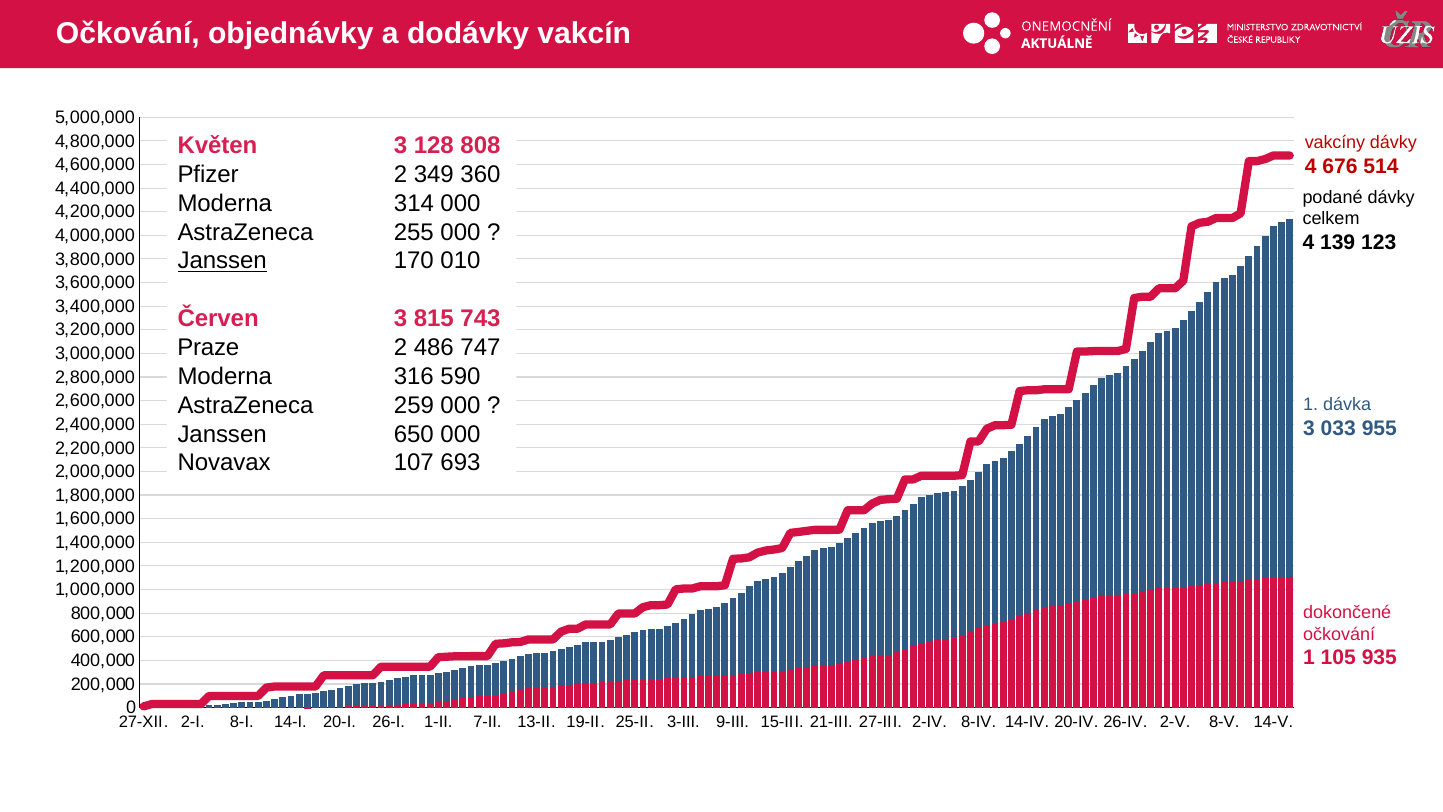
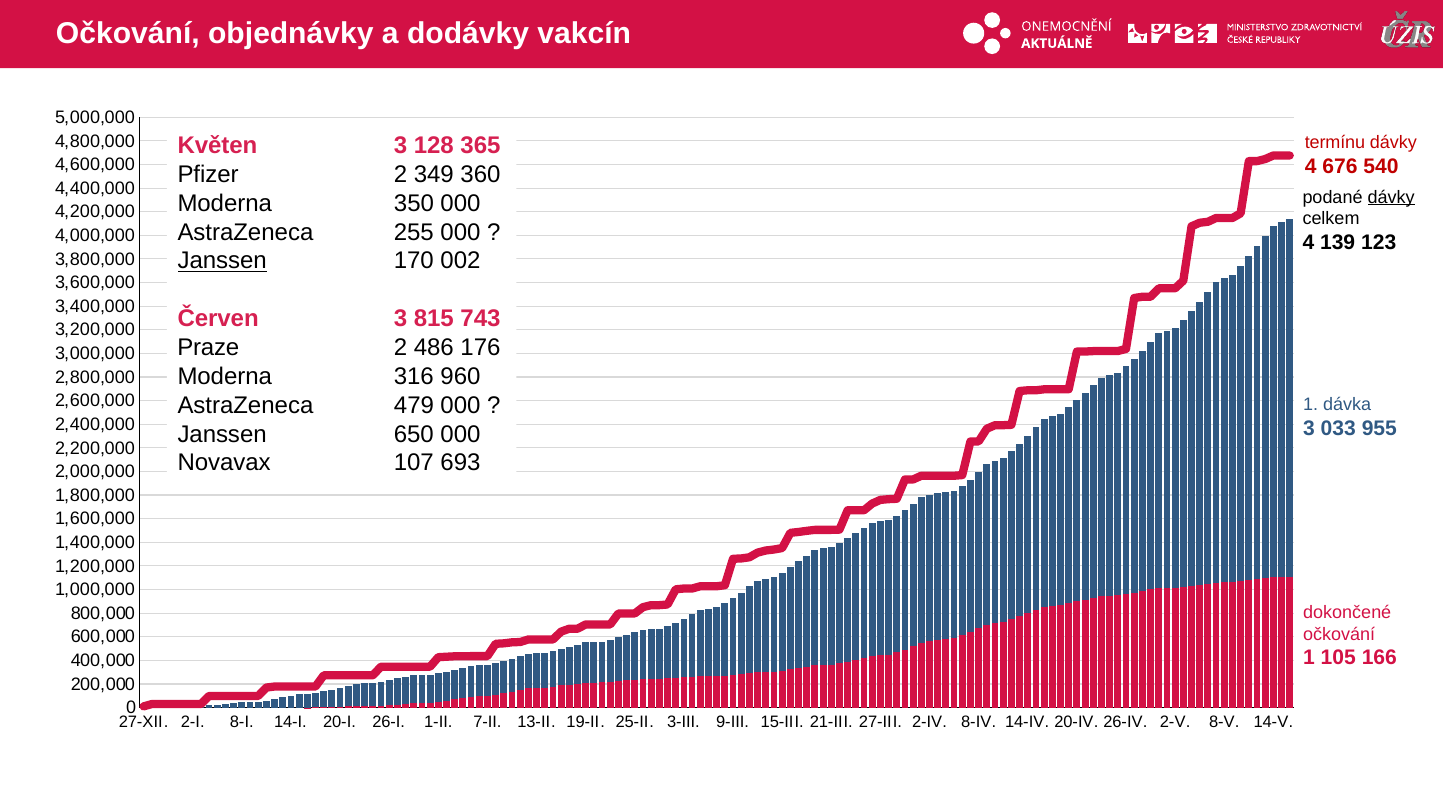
vakcíny: vakcíny -> termínu
808: 808 -> 365
514: 514 -> 540
dávky at (1391, 197) underline: none -> present
314: 314 -> 350
010: 010 -> 002
747: 747 -> 176
590: 590 -> 960
259: 259 -> 479
935: 935 -> 166
